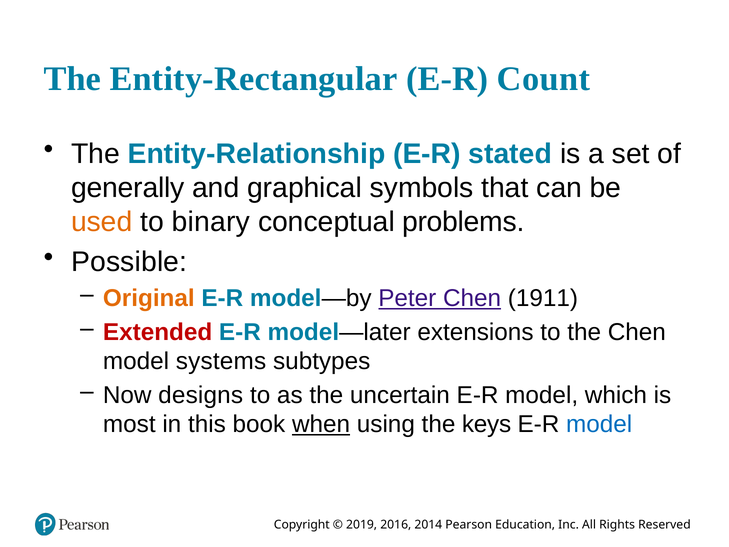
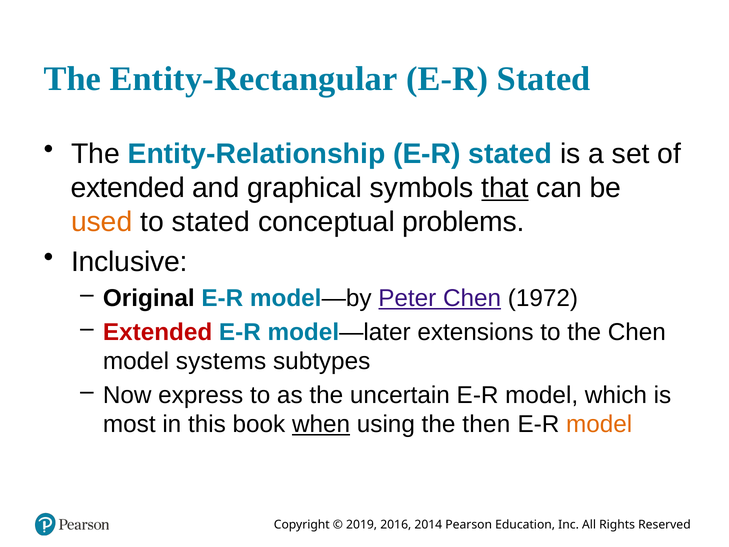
Count at (543, 79): Count -> Stated
generally at (128, 188): generally -> extended
that underline: none -> present
to binary: binary -> stated
Possible: Possible -> Inclusive
Original colour: orange -> black
1911: 1911 -> 1972
designs: designs -> express
keys: keys -> then
model at (599, 424) colour: blue -> orange
